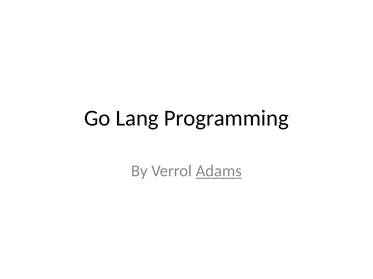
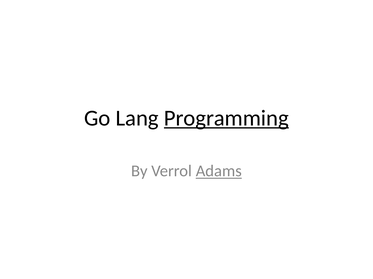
Programming underline: none -> present
